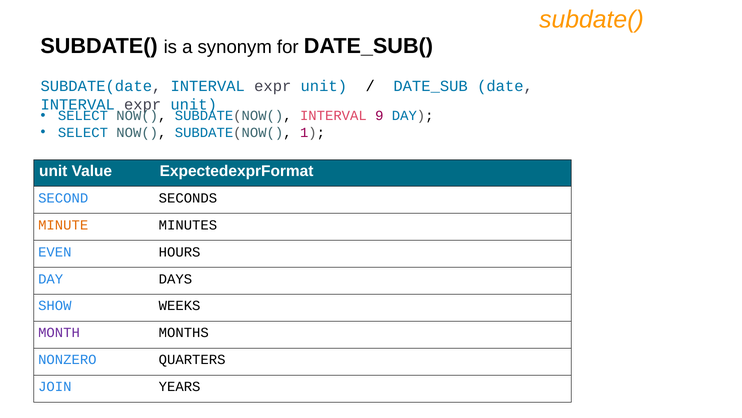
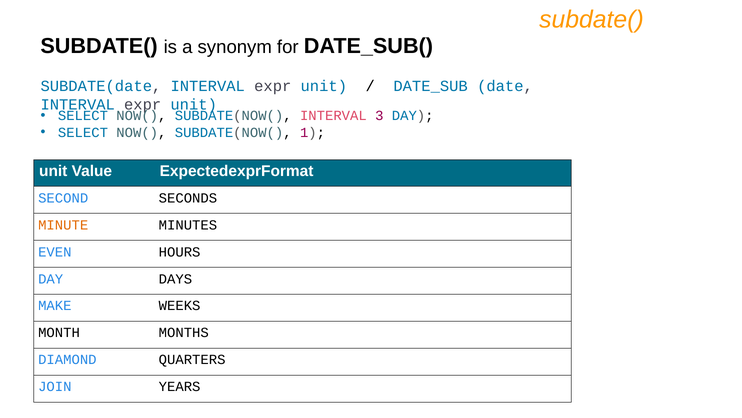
9: 9 -> 3
SHOW: SHOW -> MAKE
MONTH colour: purple -> black
NONZERO: NONZERO -> DIAMOND
